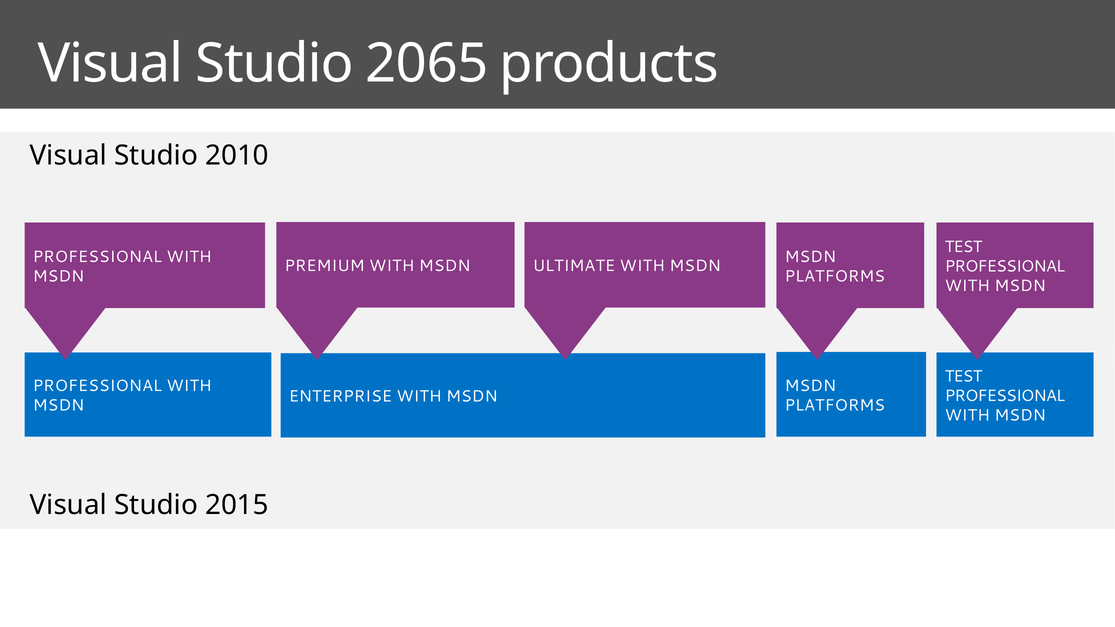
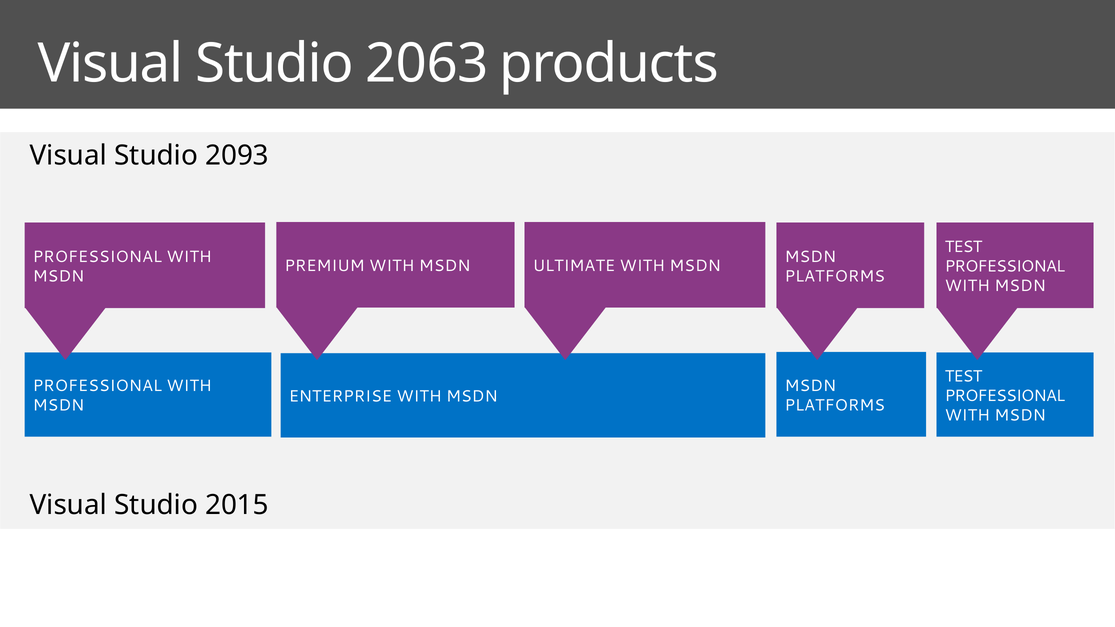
2065: 2065 -> 2063
2010: 2010 -> 2093
